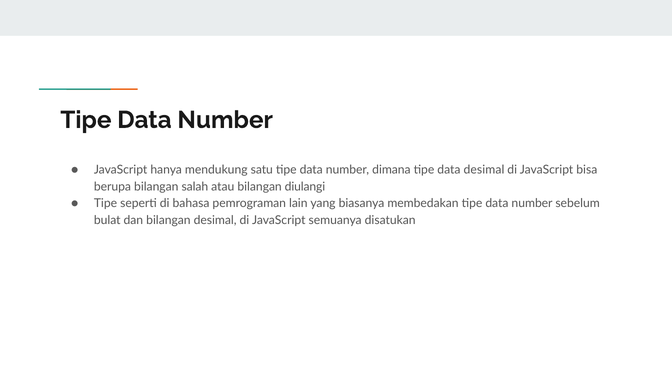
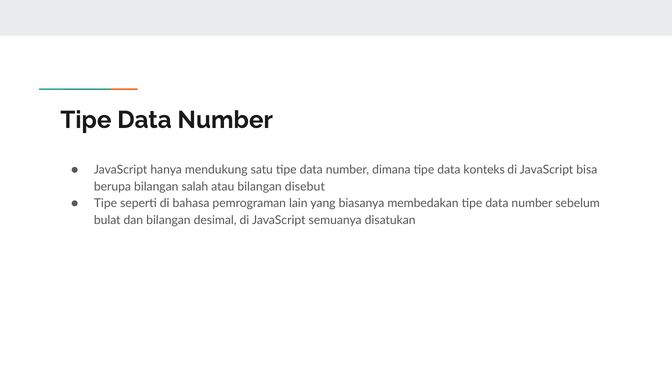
data desimal: desimal -> konteks
diulangi: diulangi -> disebut
